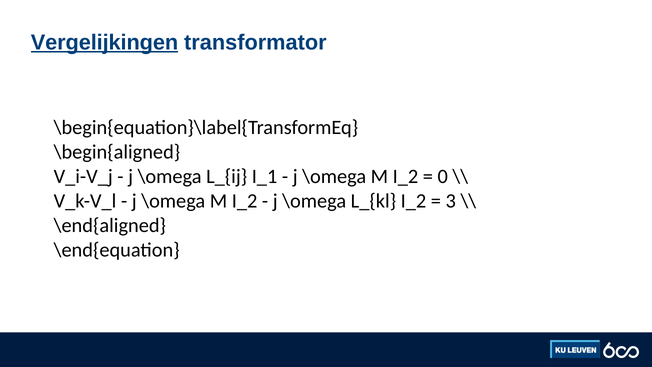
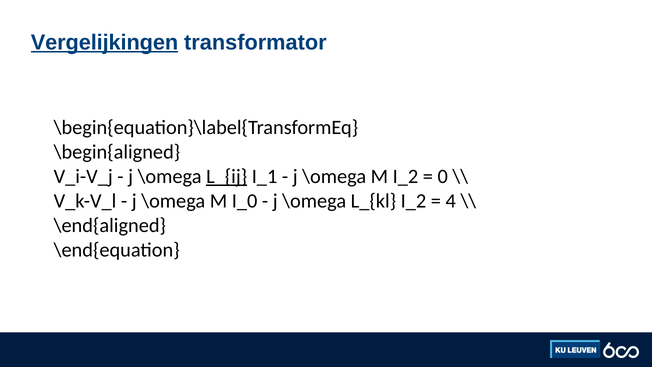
L_{ij underline: none -> present
I_2 at (245, 201): I_2 -> I_0
3: 3 -> 4
